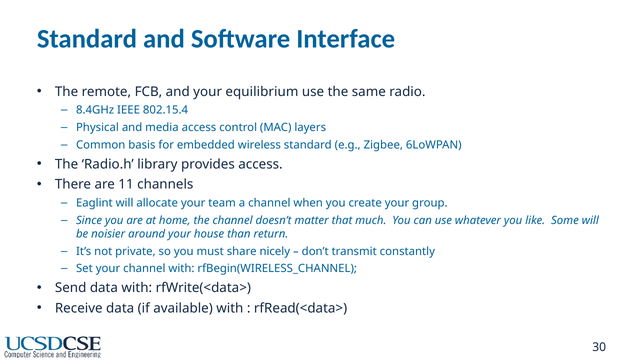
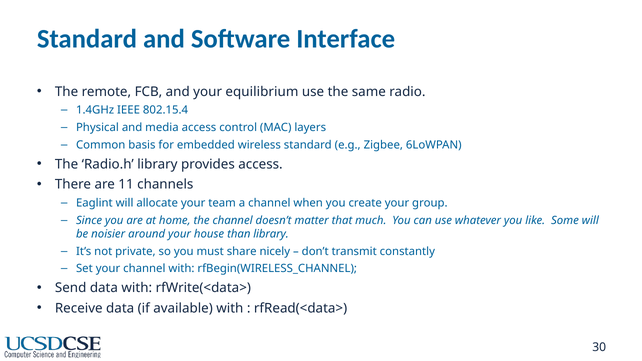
8.4GHz: 8.4GHz -> 1.4GHz
than return: return -> library
